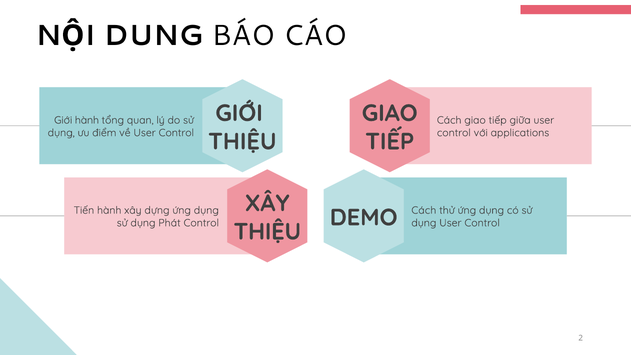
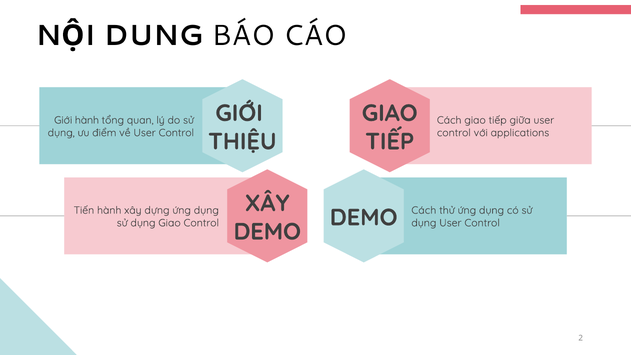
dụng Phát: Phát -> Giao
THIỆU at (267, 232): THIỆU -> DEMO
